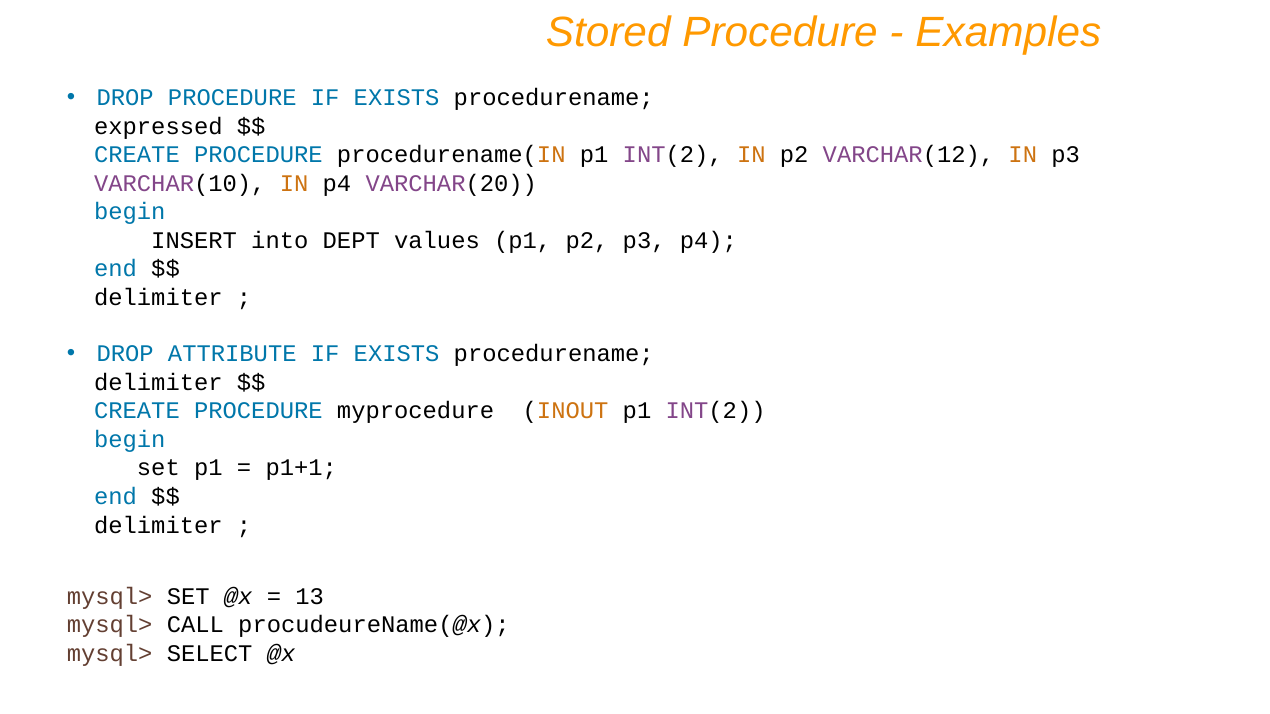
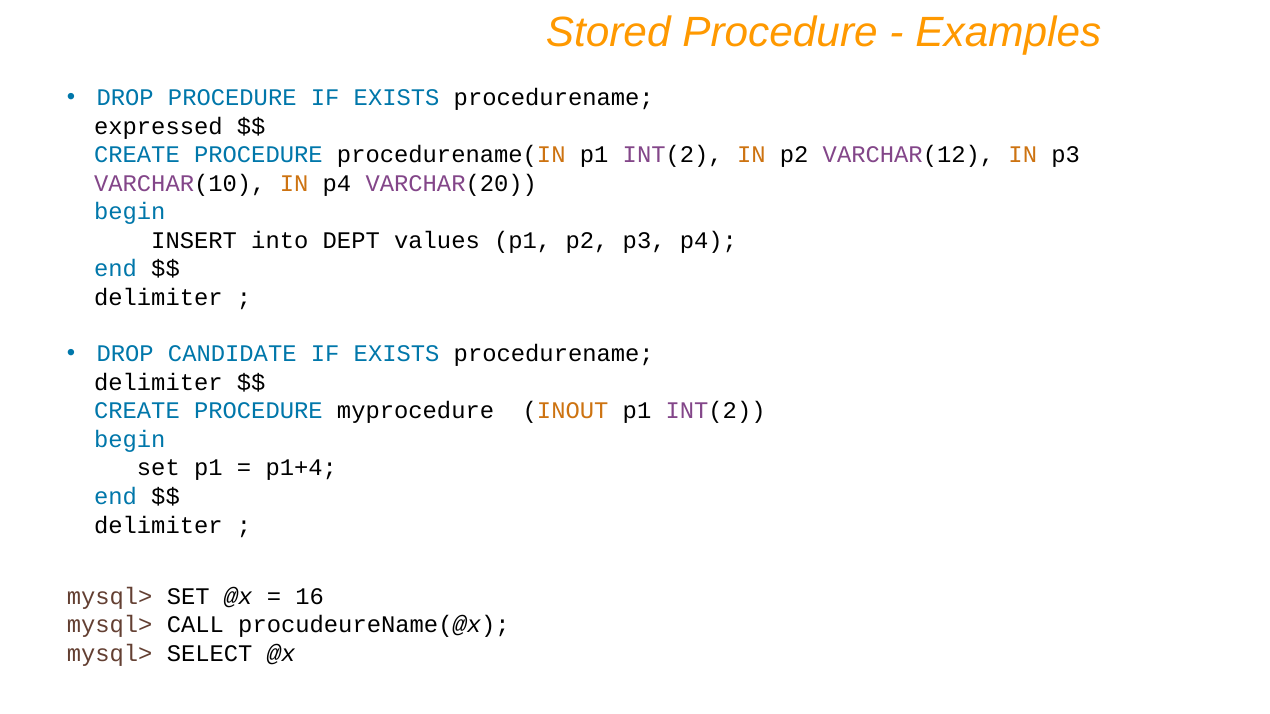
ATTRIBUTE: ATTRIBUTE -> CANDIDATE
p1+1: p1+1 -> p1+4
13: 13 -> 16
